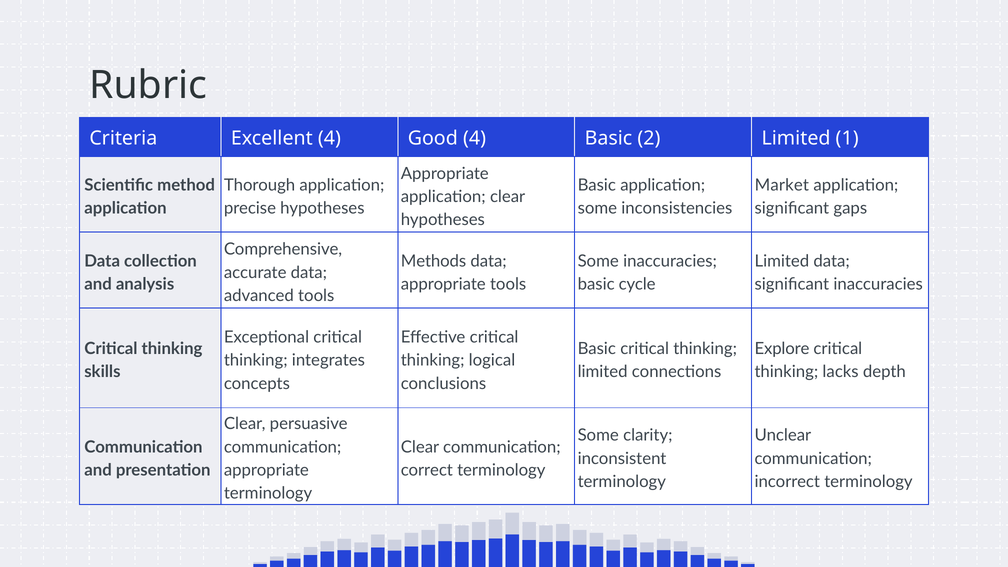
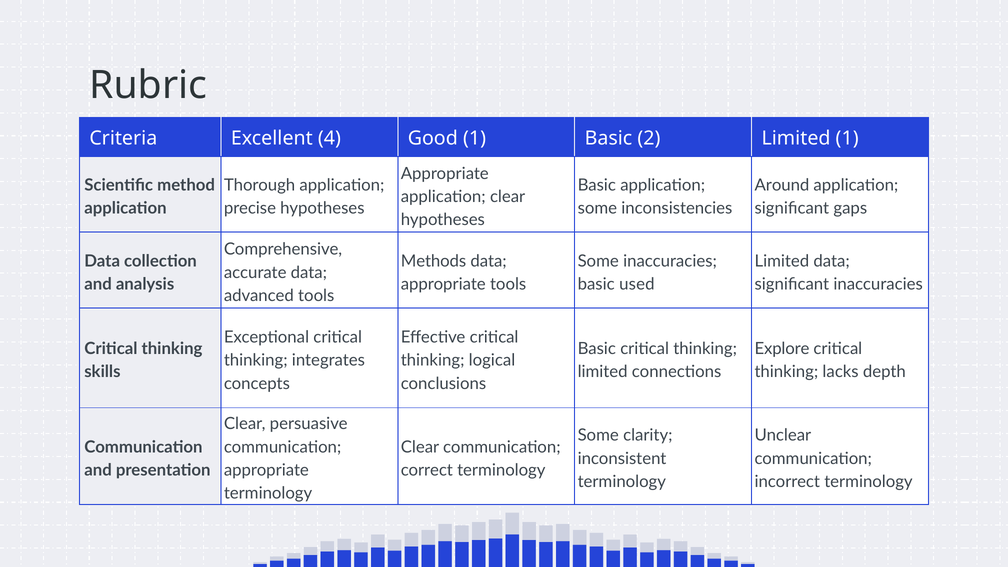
Good 4: 4 -> 1
Market: Market -> Around
cycle: cycle -> used
